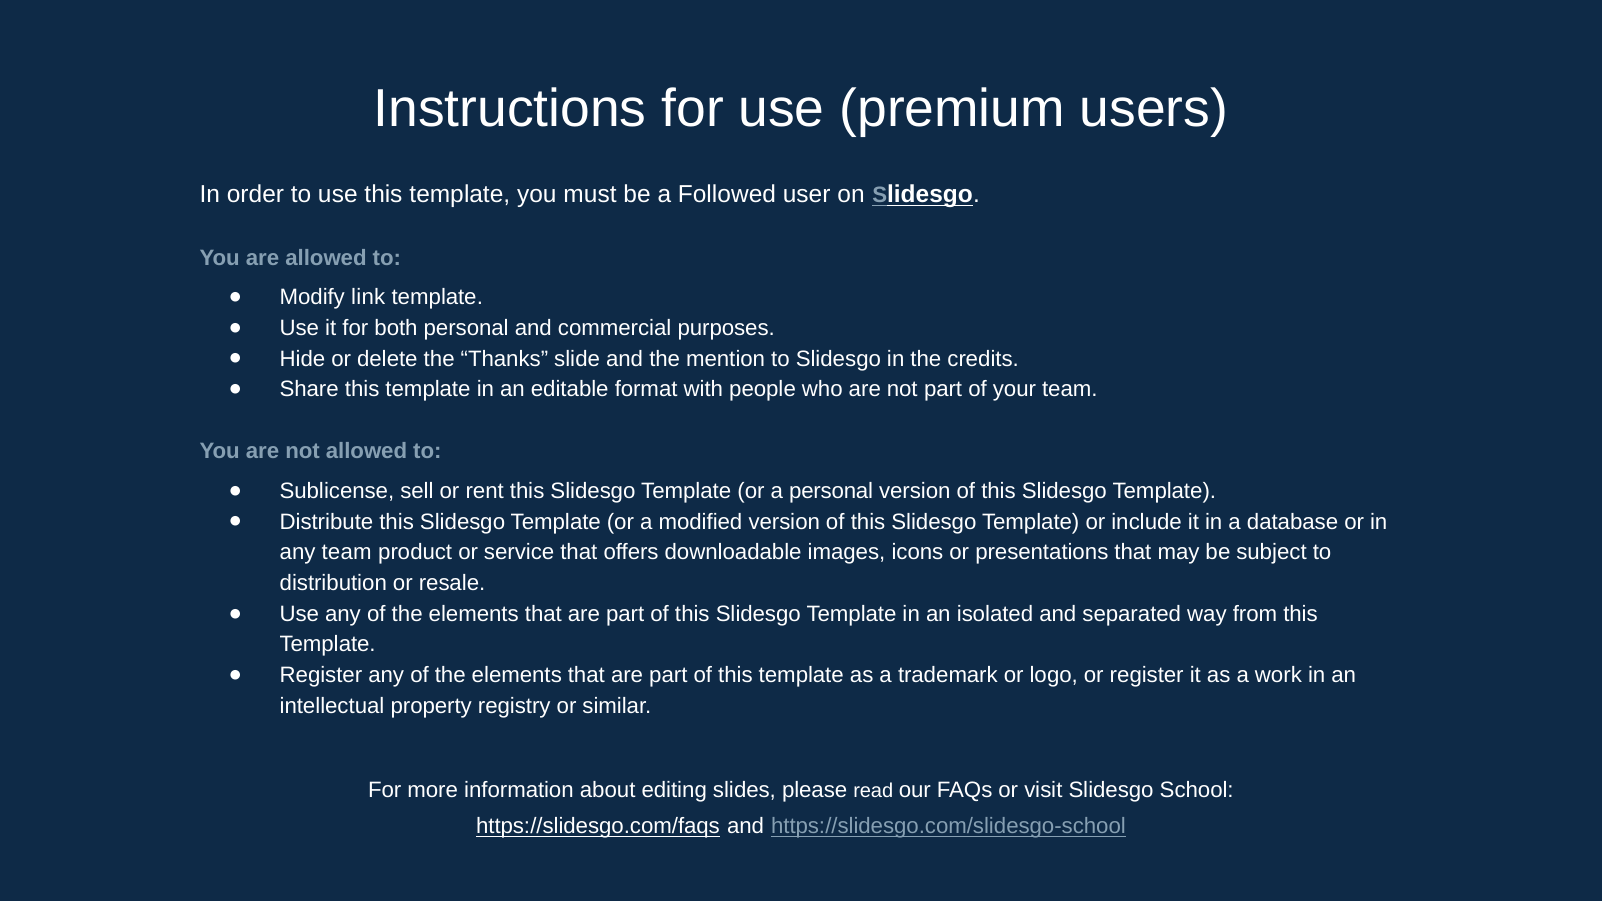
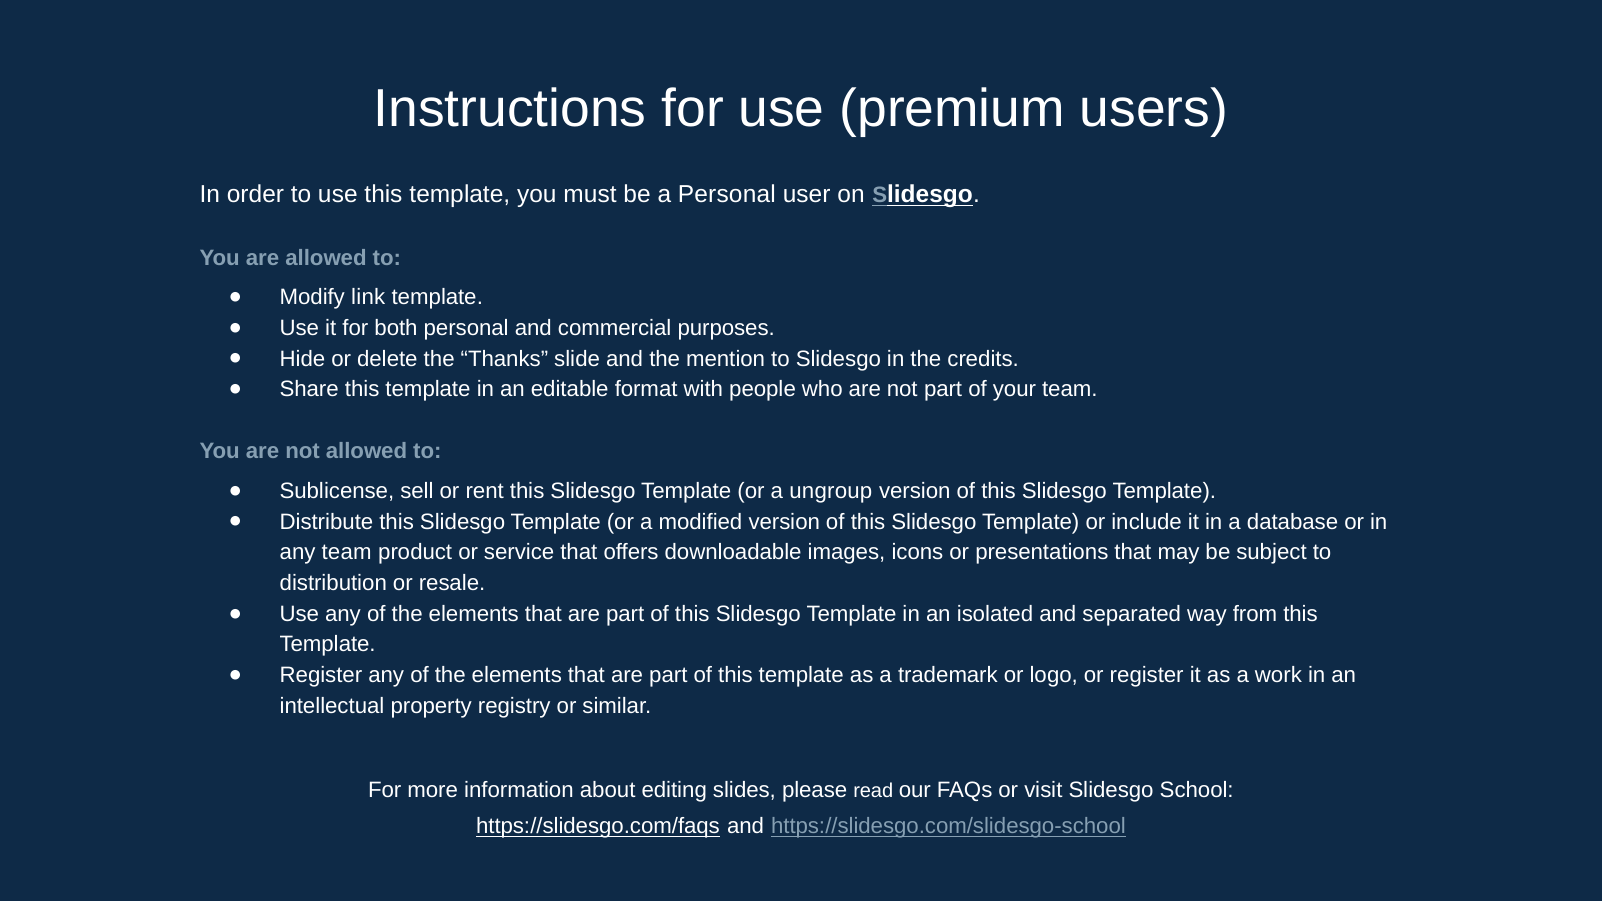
a Followed: Followed -> Personal
a personal: personal -> ungroup
